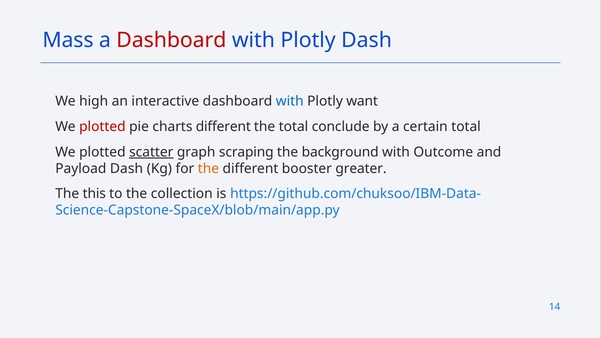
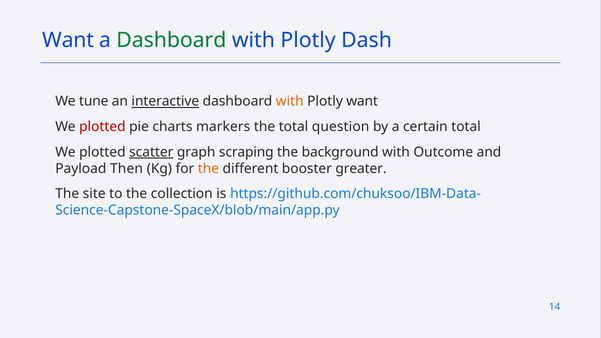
Mass at (68, 40): Mass -> Want
Dashboard at (171, 40) colour: red -> green
high: high -> tune
interactive underline: none -> present
with at (290, 101) colour: blue -> orange
charts different: different -> markers
conclude: conclude -> question
Payload Dash: Dash -> Then
this: this -> site
